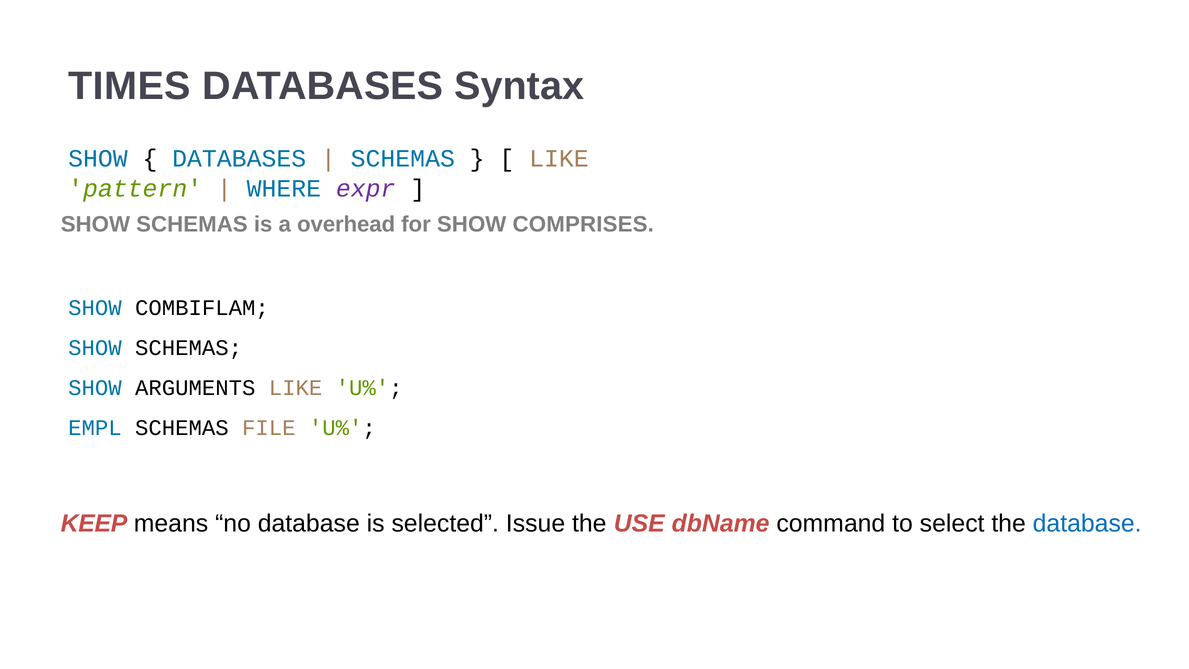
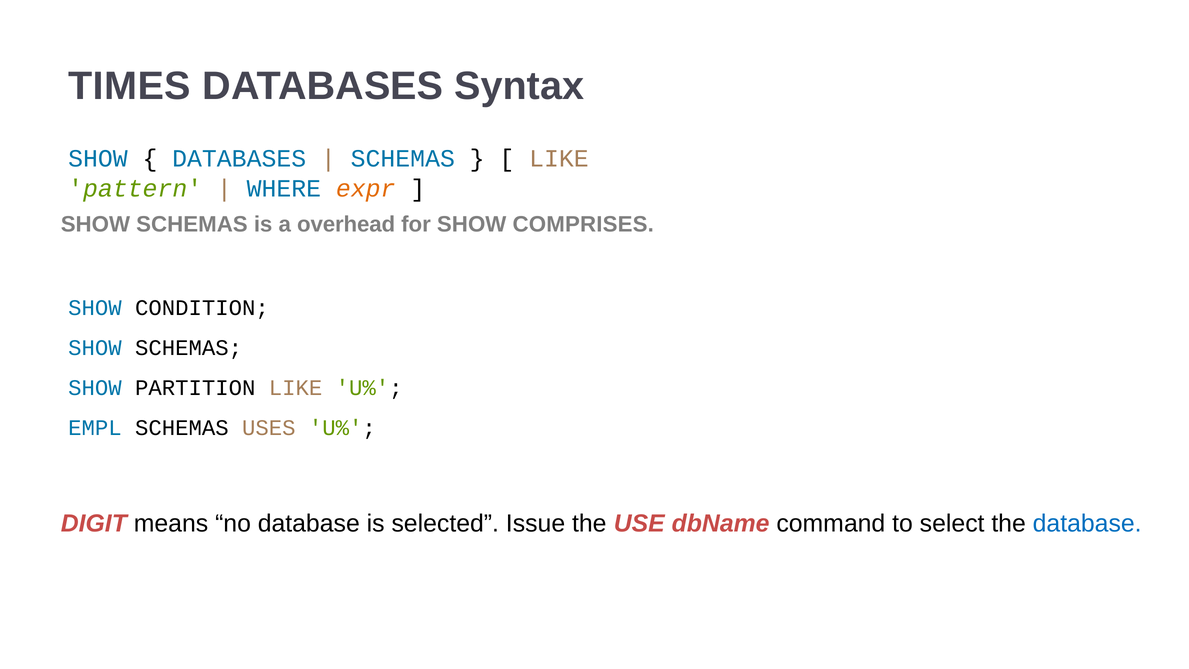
expr colour: purple -> orange
COMBIFLAM: COMBIFLAM -> CONDITION
ARGUMENTS: ARGUMENTS -> PARTITION
FILE: FILE -> USES
KEEP: KEEP -> DIGIT
